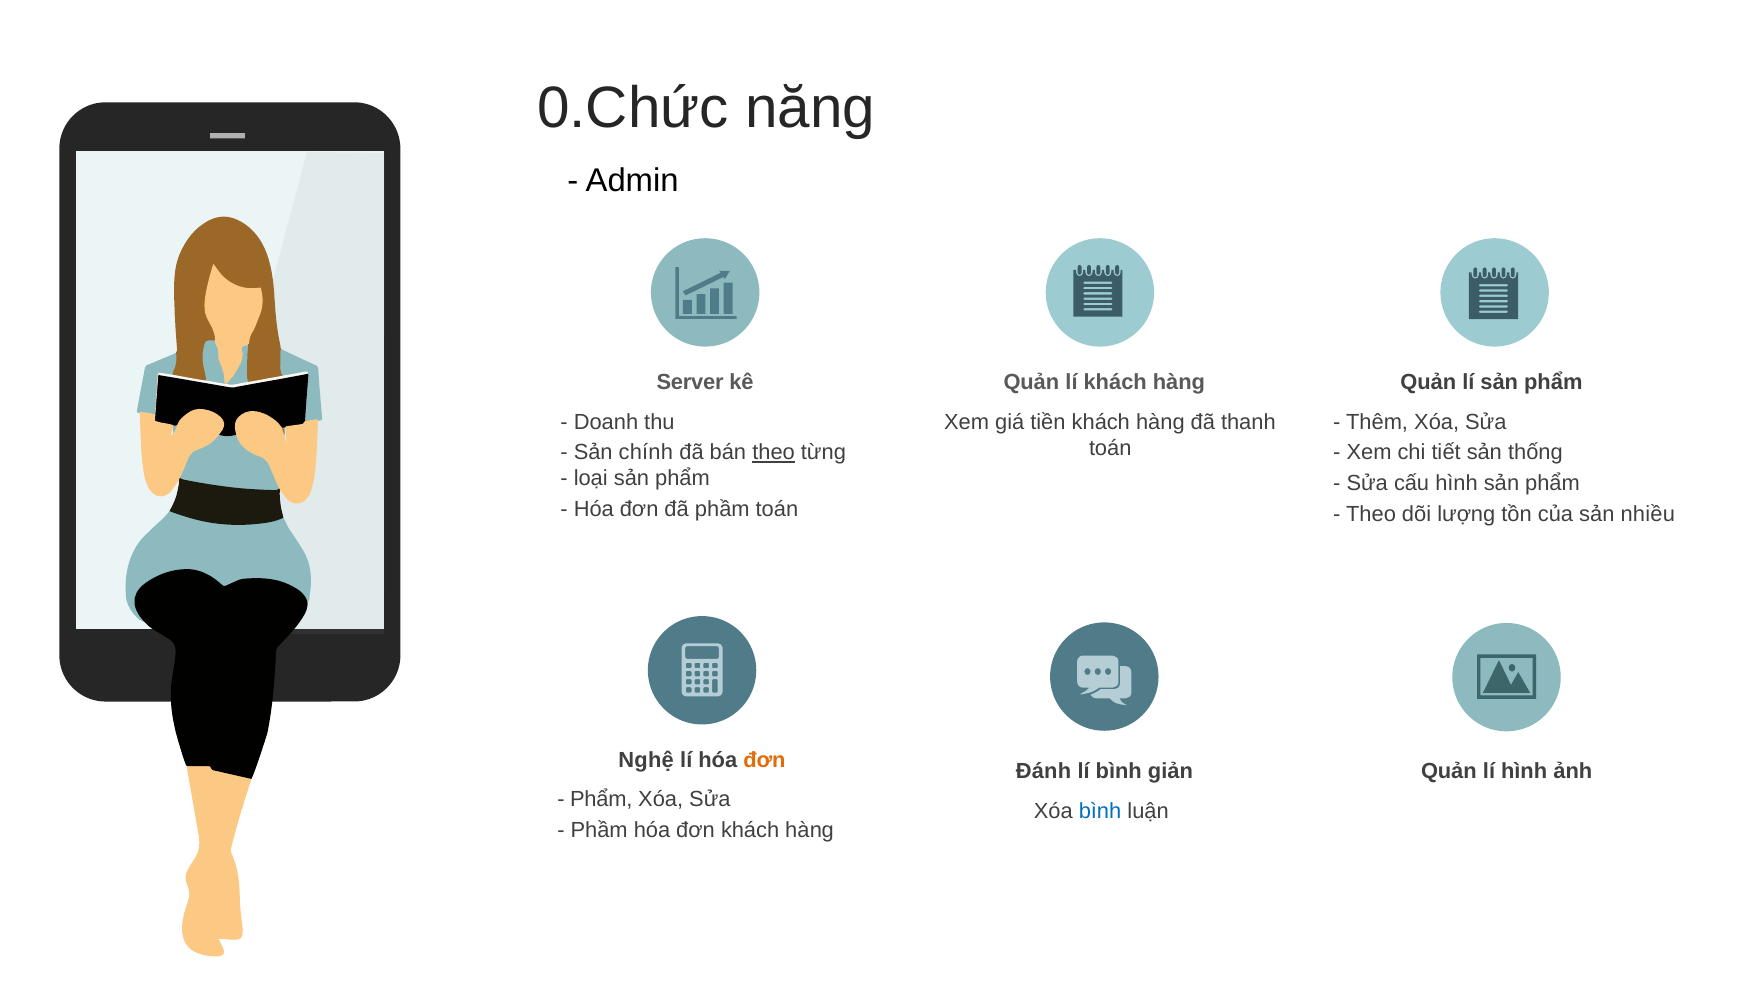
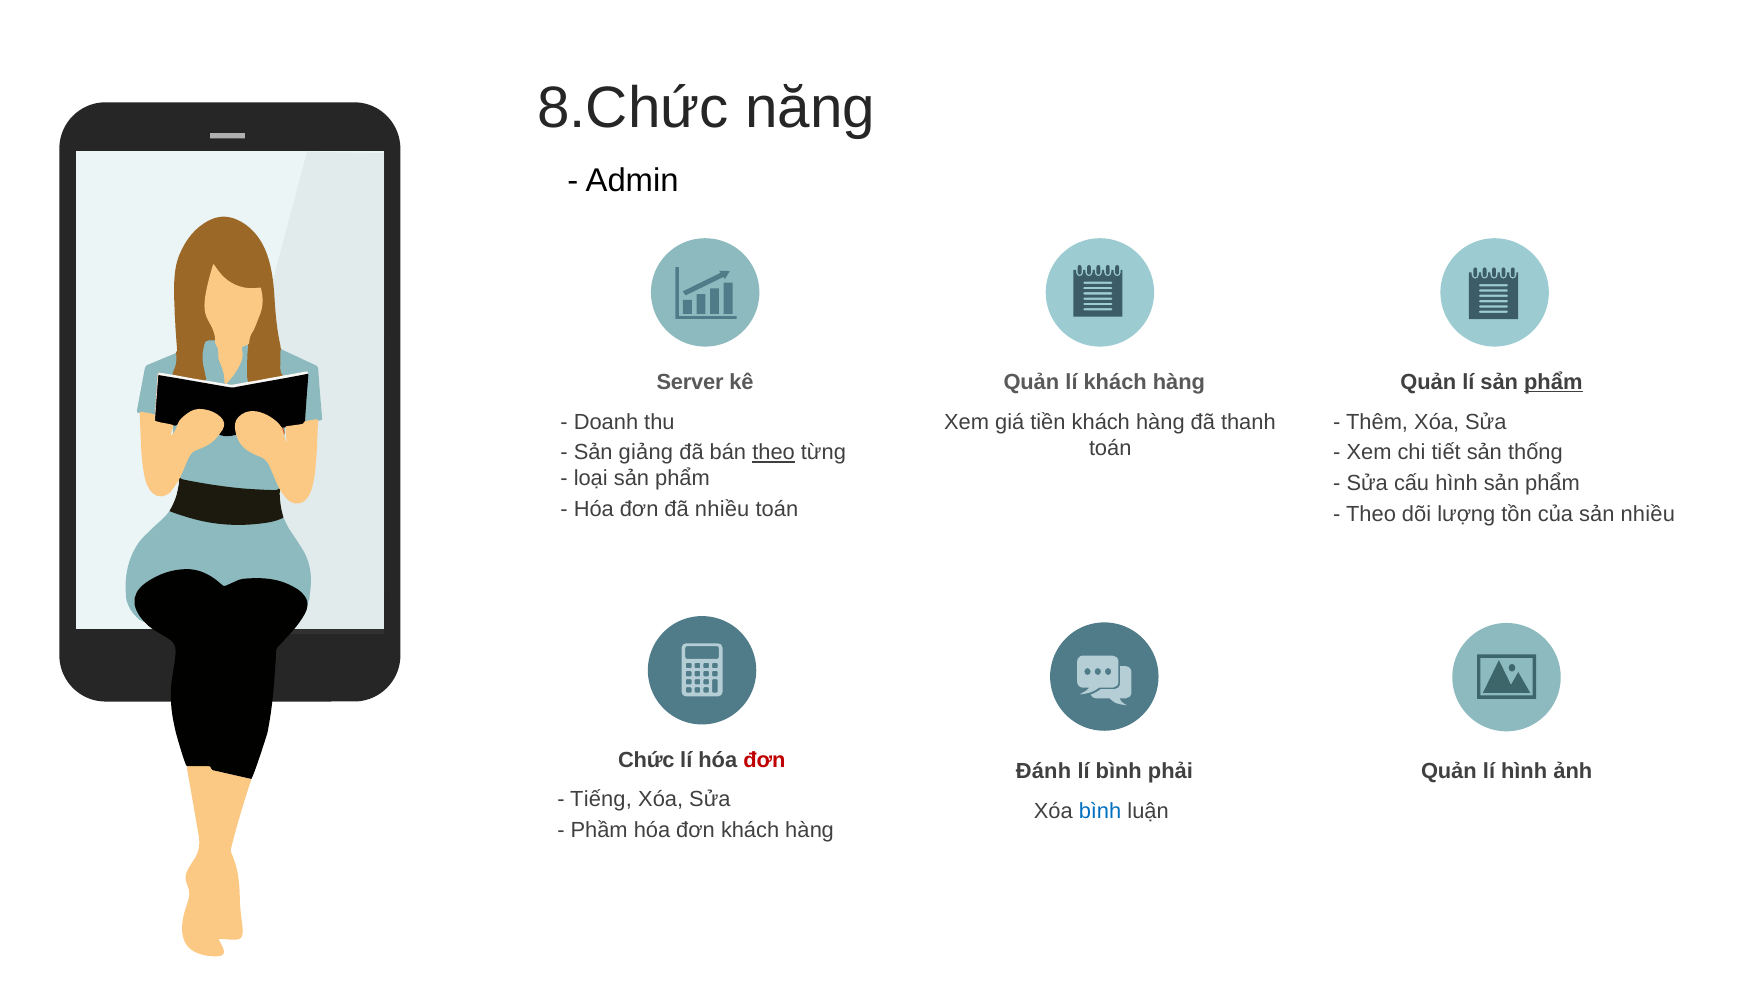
0.Chức: 0.Chức -> 8.Chức
phẩm at (1553, 382) underline: none -> present
chính: chính -> giảng
đã phầm: phầm -> nhiều
Nghệ: Nghệ -> Chức
đơn at (764, 760) colour: orange -> red
giản: giản -> phải
Phẩm at (601, 800): Phẩm -> Tiếng
